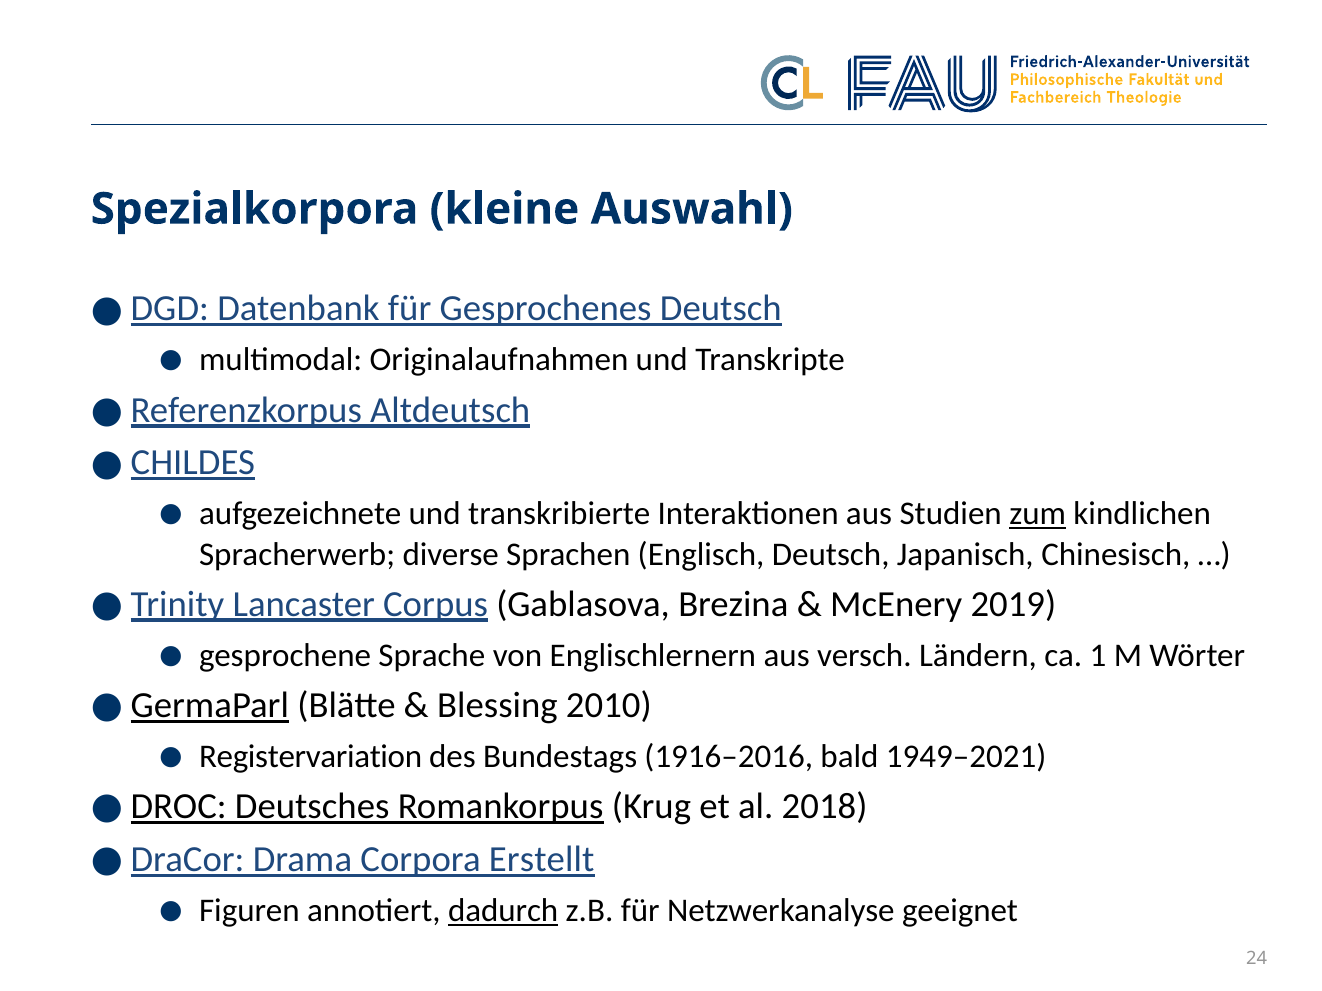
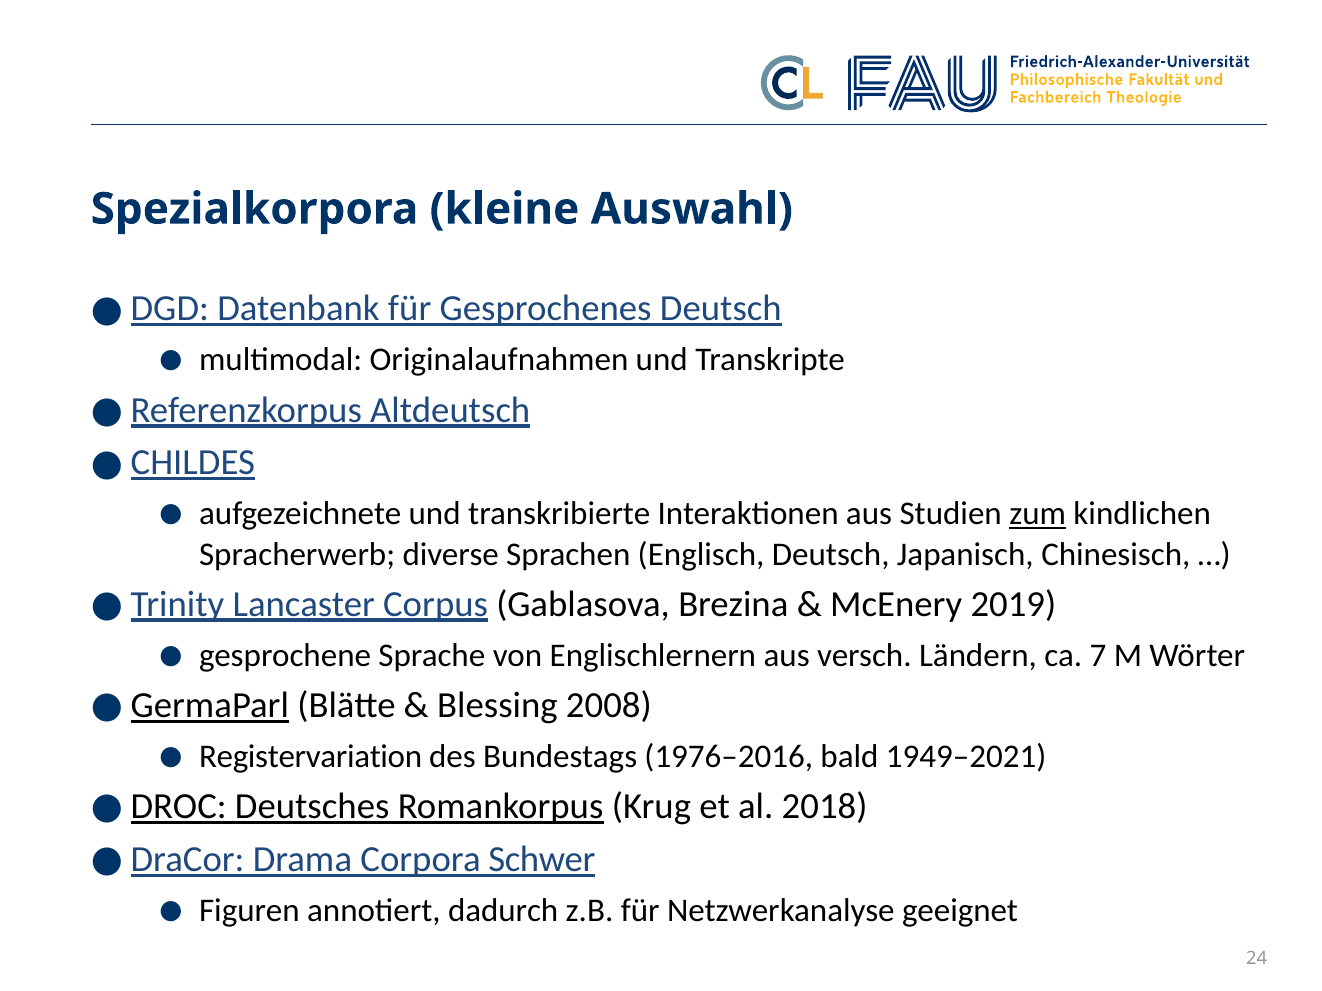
1: 1 -> 7
2010: 2010 -> 2008
1916–2016: 1916–2016 -> 1976–2016
Erstellt: Erstellt -> Schwer
dadurch underline: present -> none
